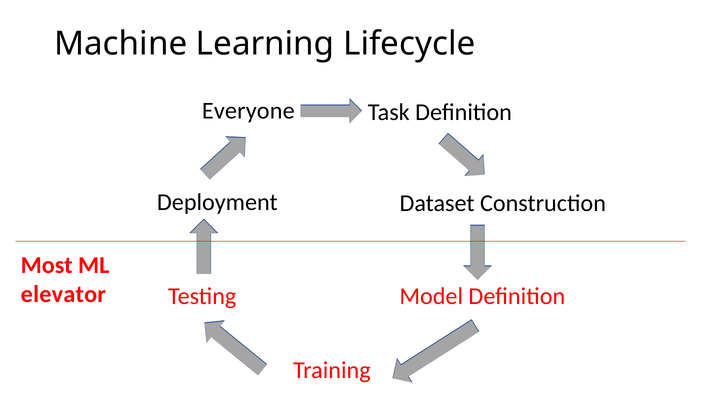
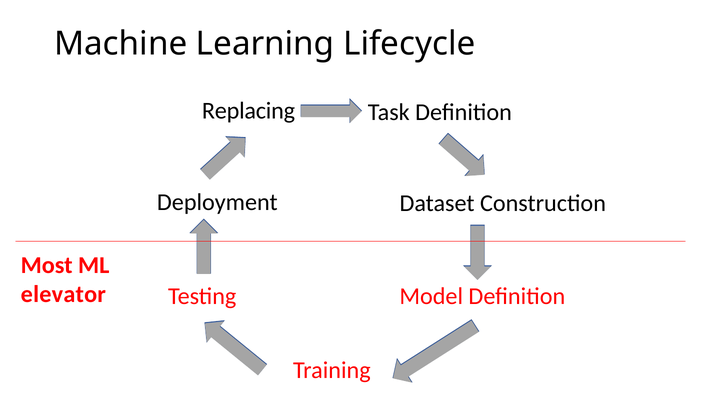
Everyone: Everyone -> Replacing
